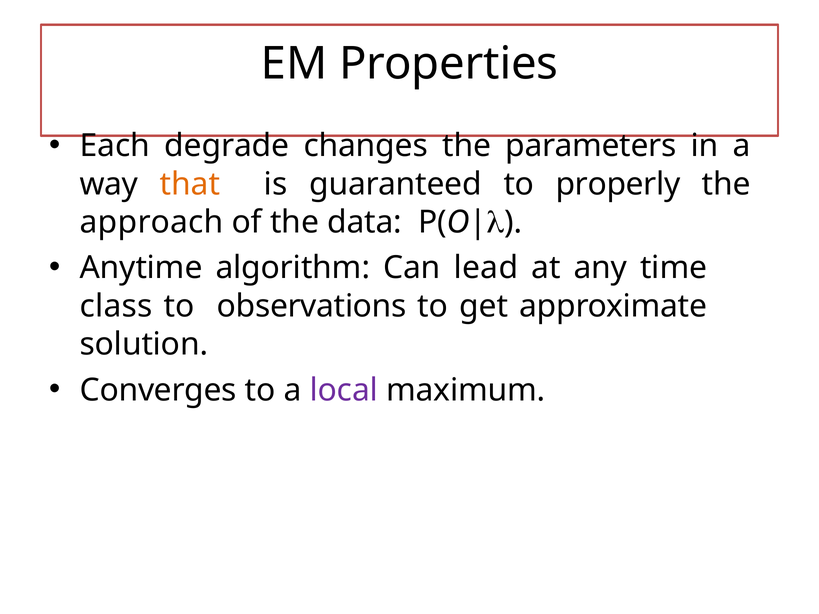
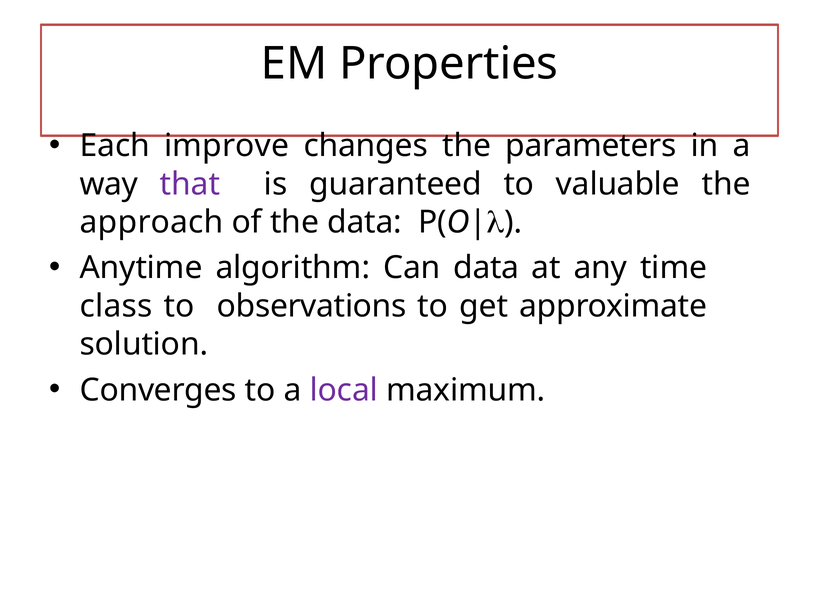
degrade: degrade -> improve
that colour: orange -> purple
properly: properly -> valuable
Can lead: lead -> data
